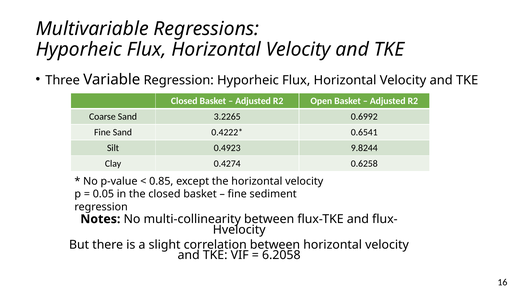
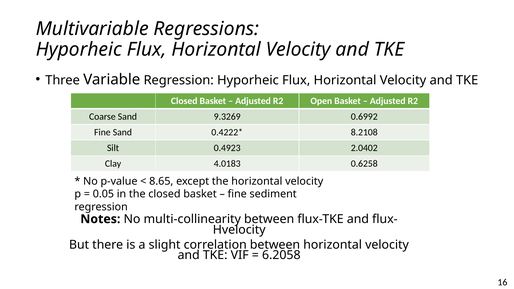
3.2265: 3.2265 -> 9.3269
0.6541: 0.6541 -> 8.2108
9.8244: 9.8244 -> 2.0402
0.4274: 0.4274 -> 4.0183
0.85: 0.85 -> 8.65
